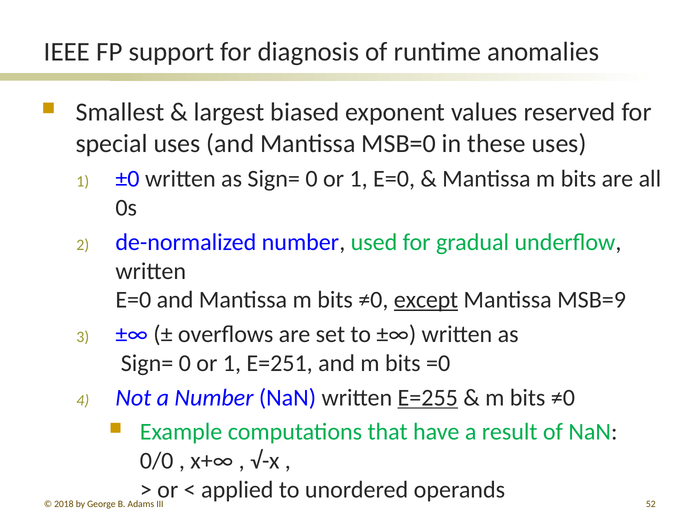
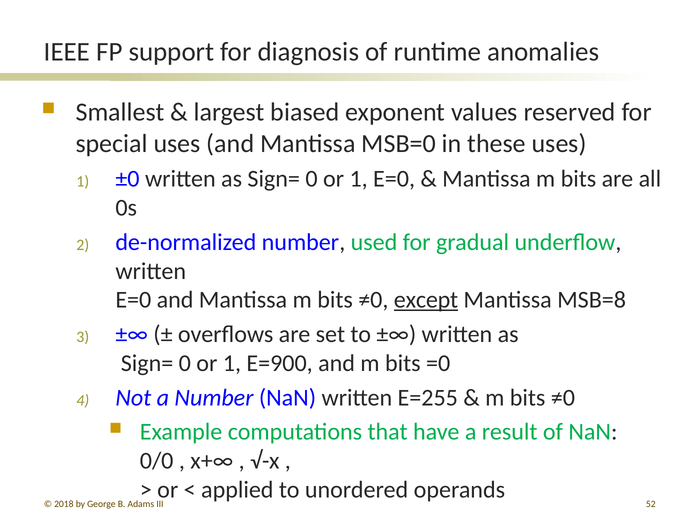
MSB=9: MSB=9 -> MSB=8
E=251: E=251 -> E=900
E=255 underline: present -> none
